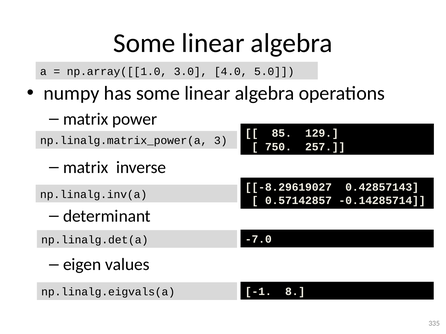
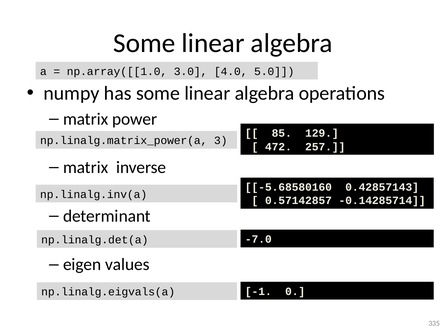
750: 750 -> 472
-8.29619027: -8.29619027 -> -5.68580160
8: 8 -> 0
